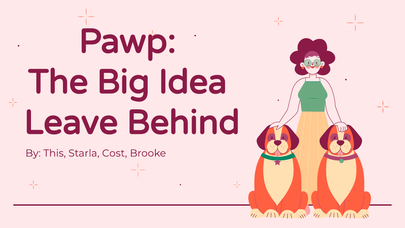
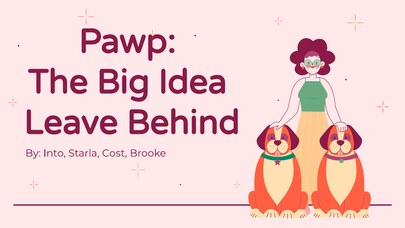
This: This -> Into
